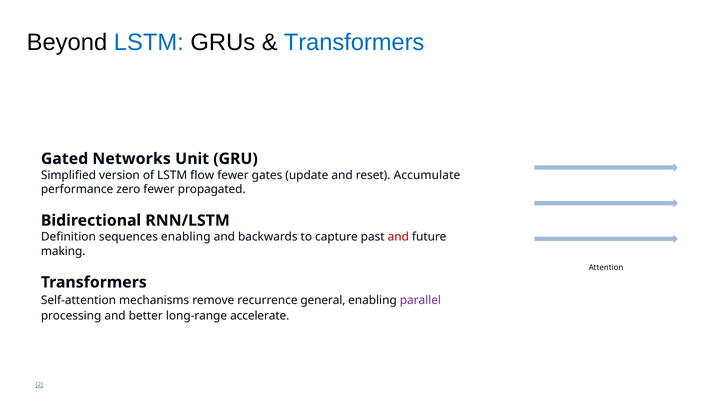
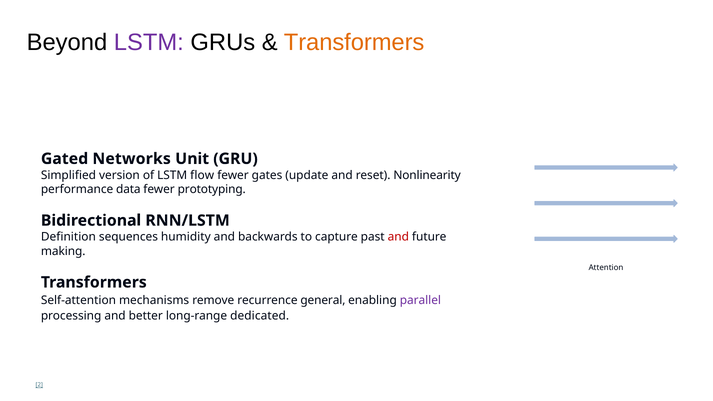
LSTM at (149, 43) colour: blue -> purple
Transformers at (354, 43) colour: blue -> orange
Accumulate: Accumulate -> Nonlinearity
zero: zero -> data
propagated: propagated -> prototyping
sequences enabling: enabling -> humidity
accelerate: accelerate -> dedicated
